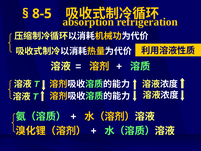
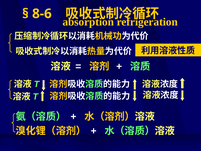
8-5: 8-5 -> 8-6
